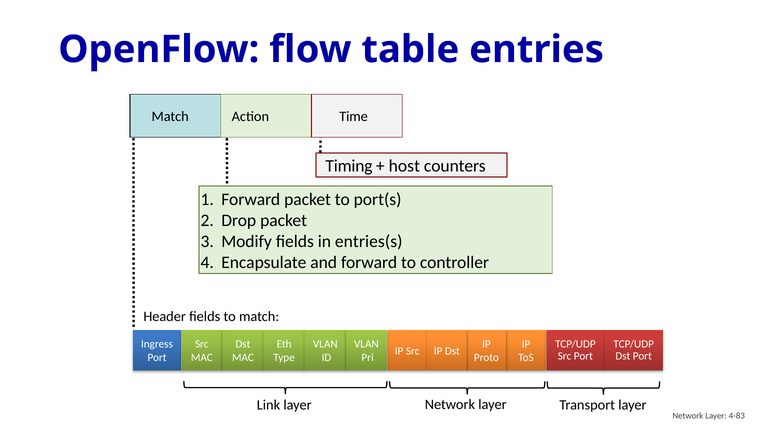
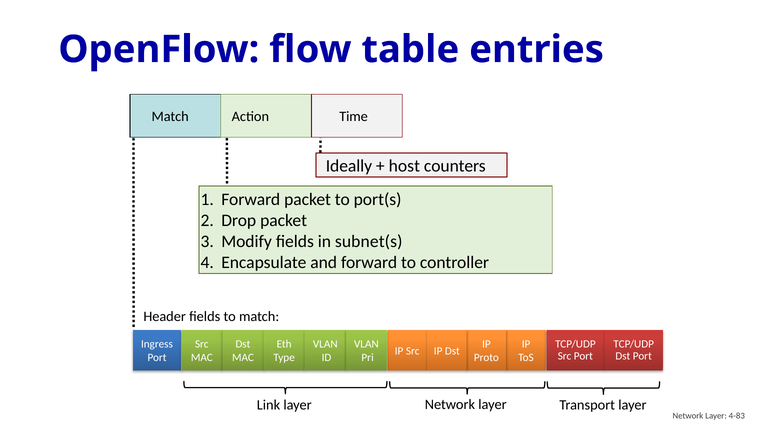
Timing: Timing -> Ideally
entries(s: entries(s -> subnet(s
